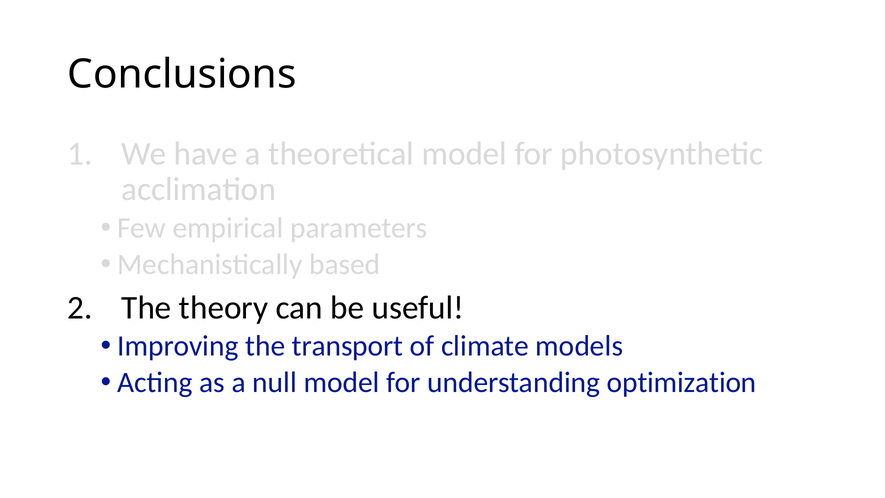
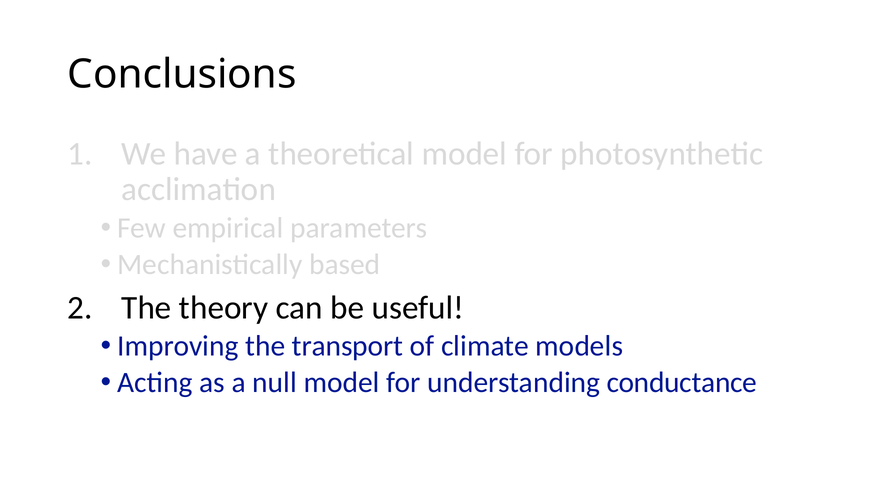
optimization: optimization -> conductance
